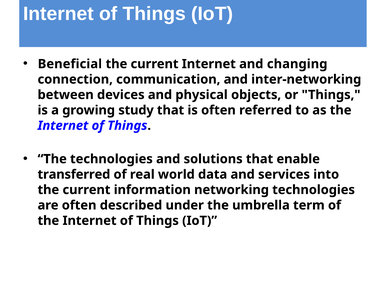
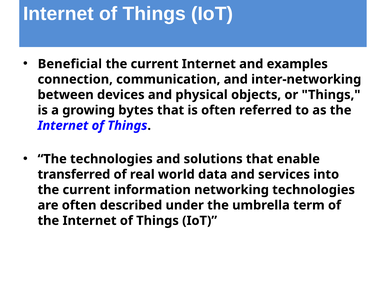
changing: changing -> examples
study: study -> bytes
